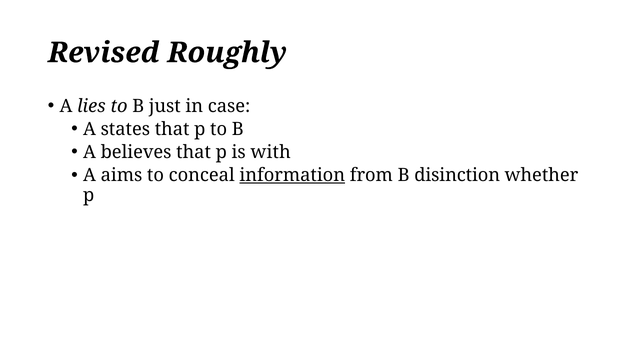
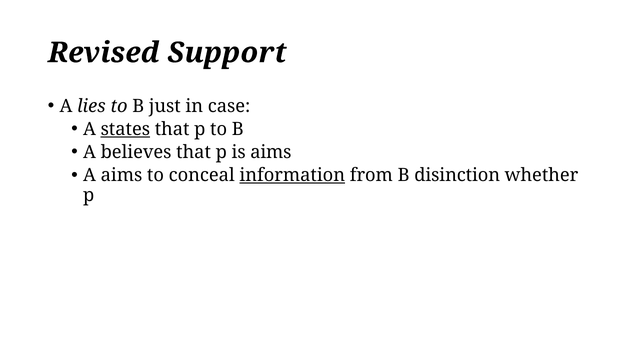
Roughly: Roughly -> Support
states underline: none -> present
is with: with -> aims
